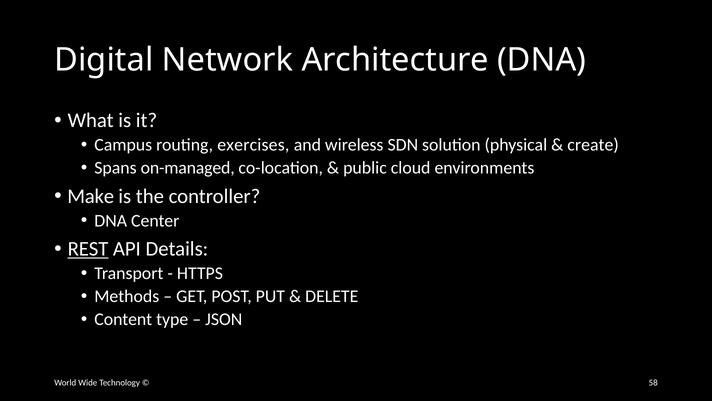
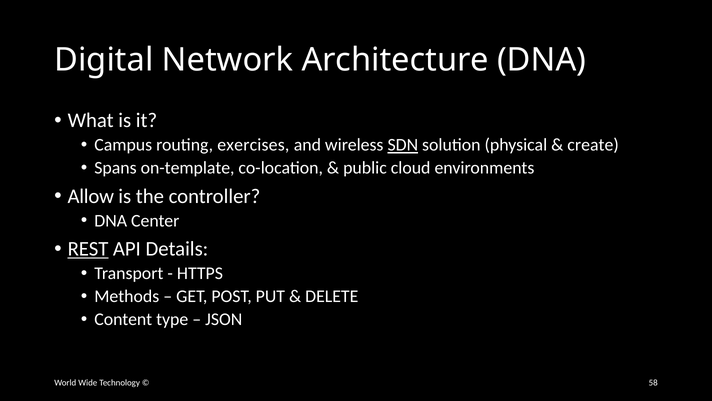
SDN underline: none -> present
on-managed: on-managed -> on-template
Make: Make -> Allow
